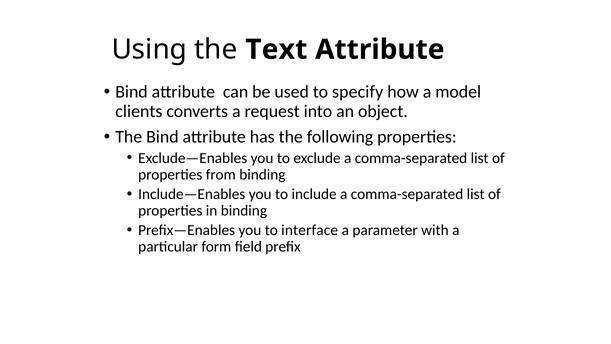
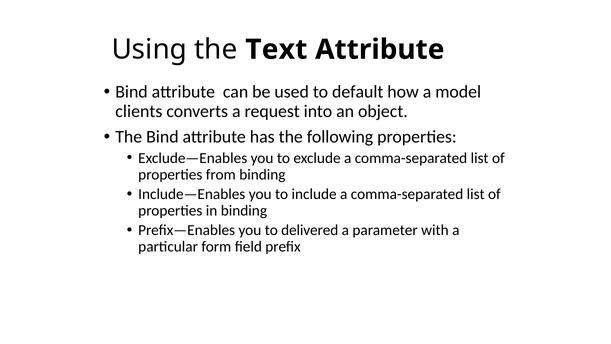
specify: specify -> default
interface: interface -> delivered
